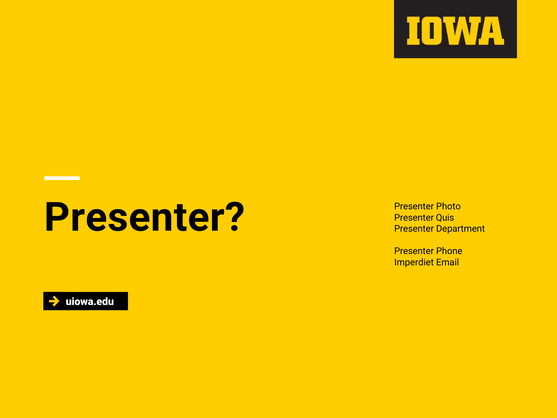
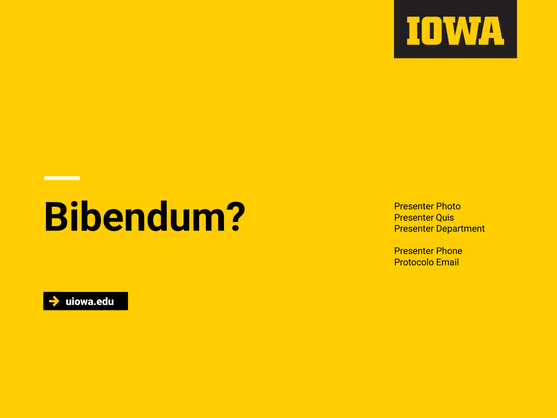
Presenter at (144, 217): Presenter -> Bibendum
Imperdiet: Imperdiet -> Protocolo
